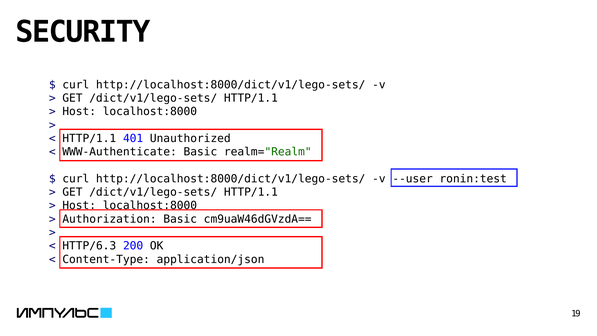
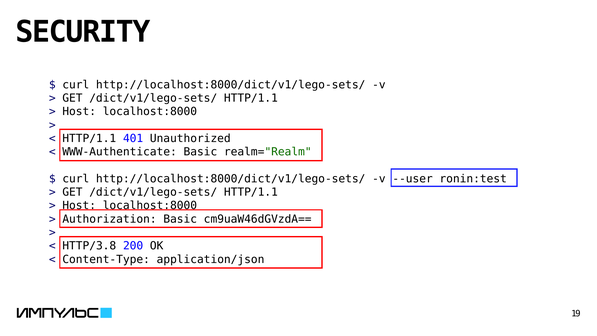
HTTP/6.3: HTTP/6.3 -> HTTP/3.8
